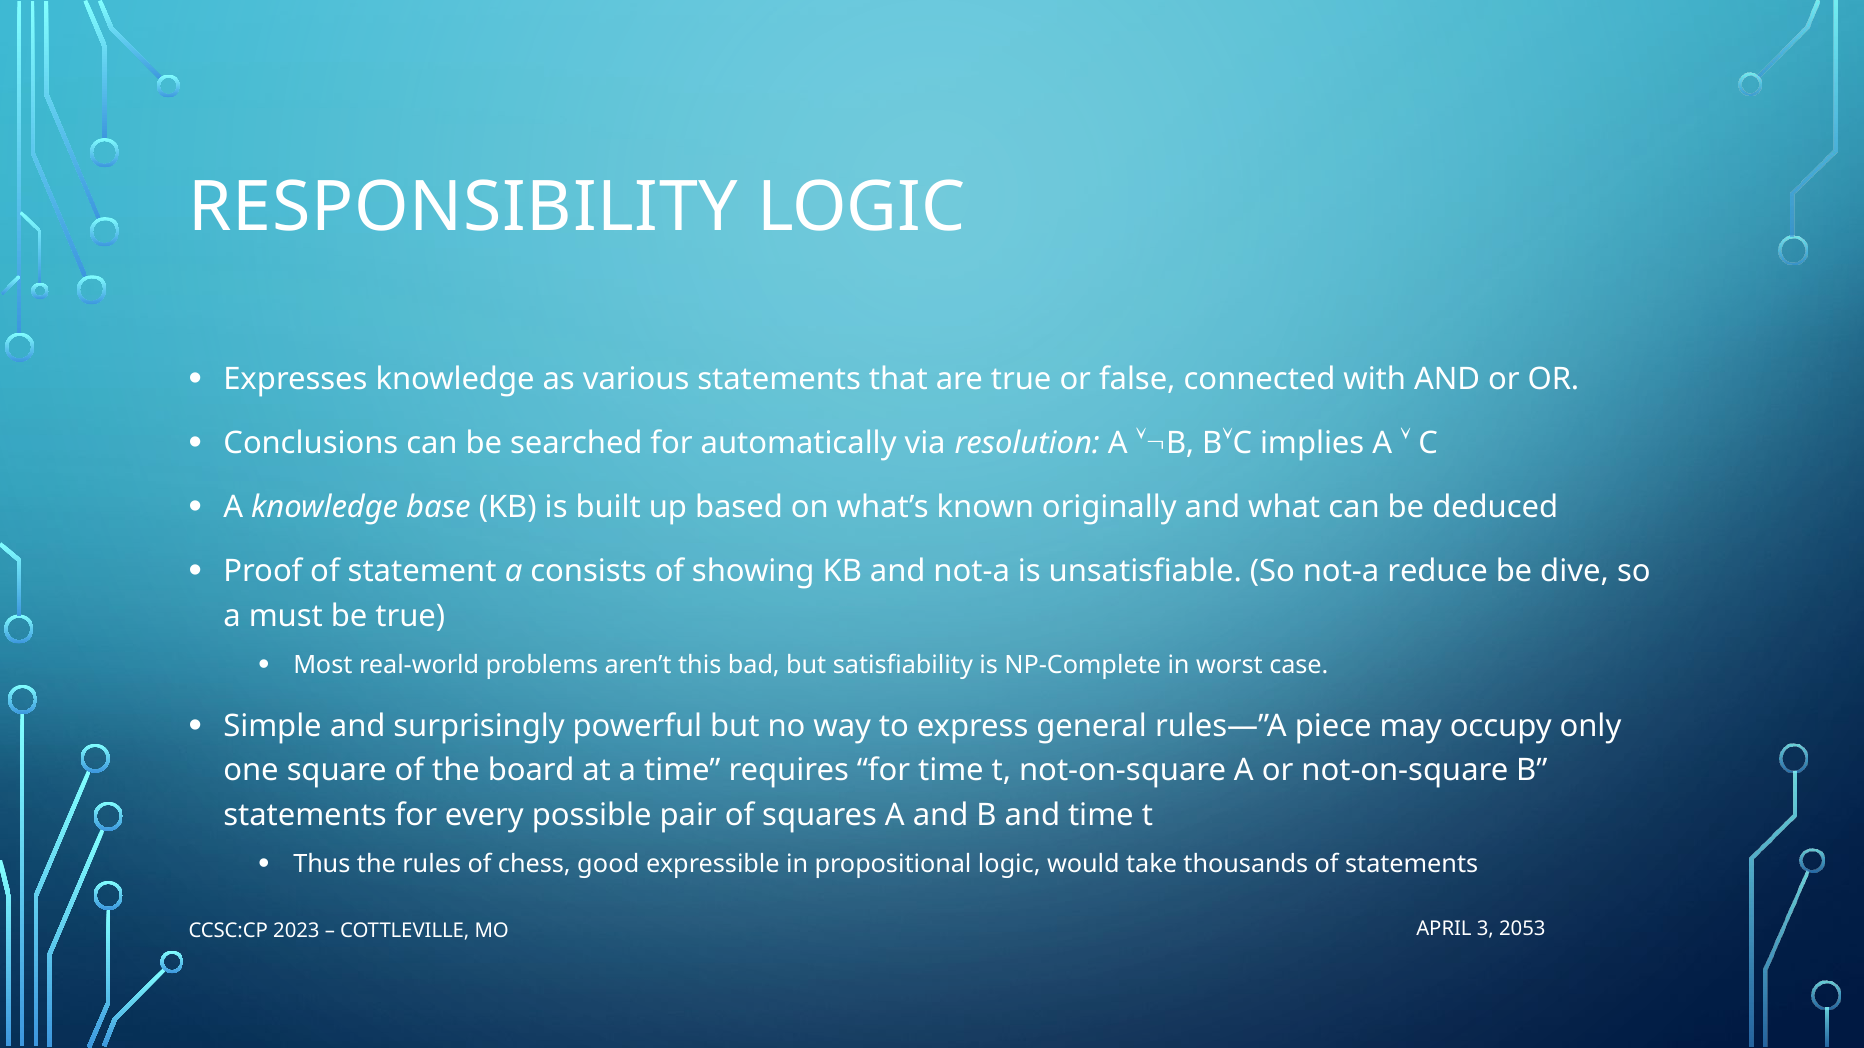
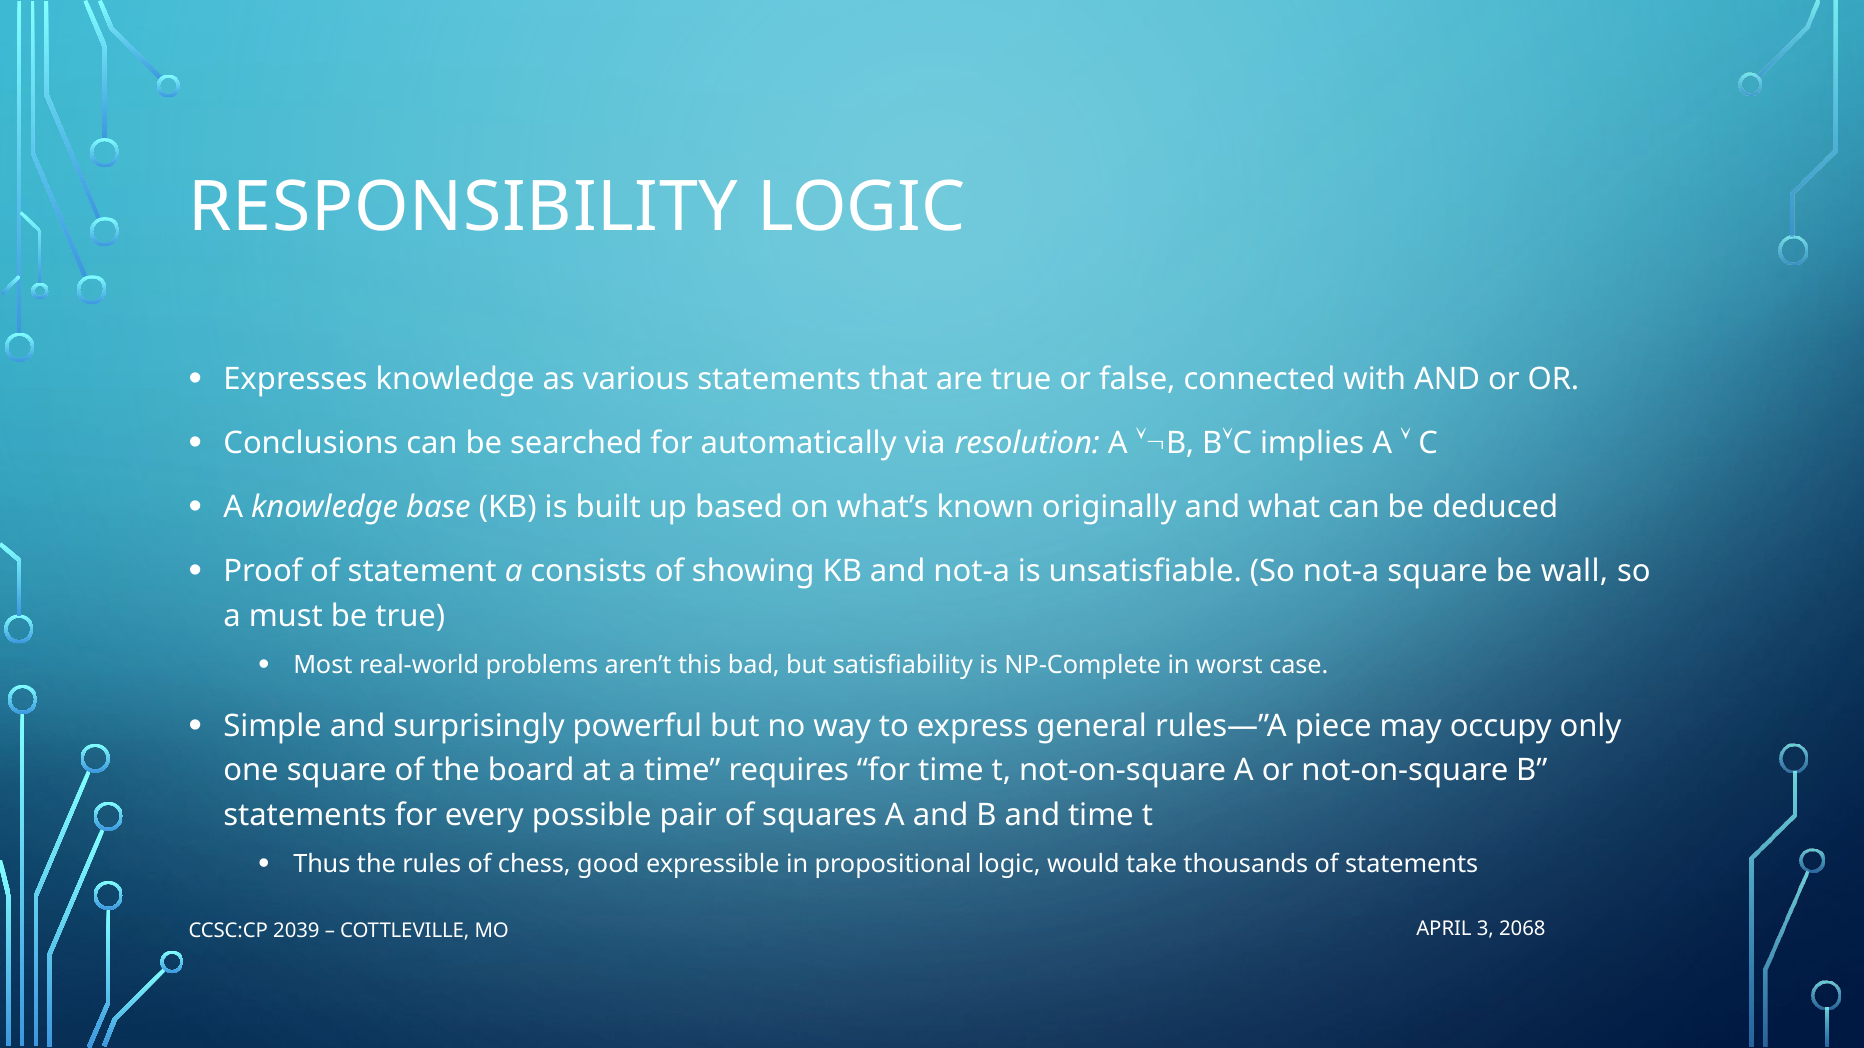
not-a reduce: reduce -> square
dive: dive -> wall
2023: 2023 -> 2039
2053: 2053 -> 2068
